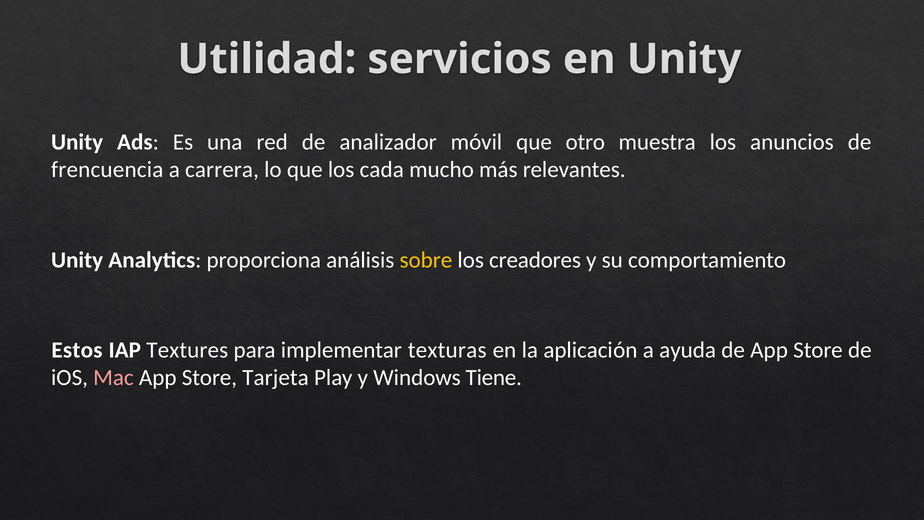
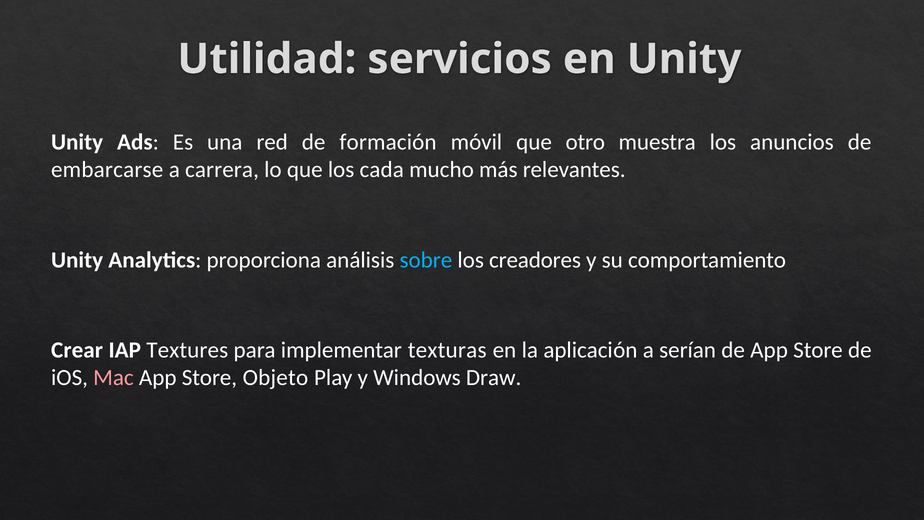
analizador: analizador -> formación
frencuencia: frencuencia -> embarcarse
sobre colour: yellow -> light blue
Estos: Estos -> Crear
ayuda: ayuda -> serían
Tarjeta: Tarjeta -> Objeto
Tiene: Tiene -> Draw
